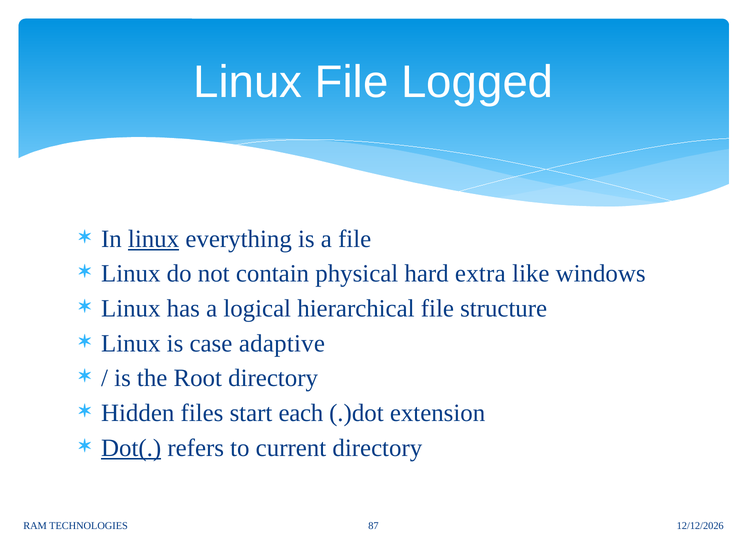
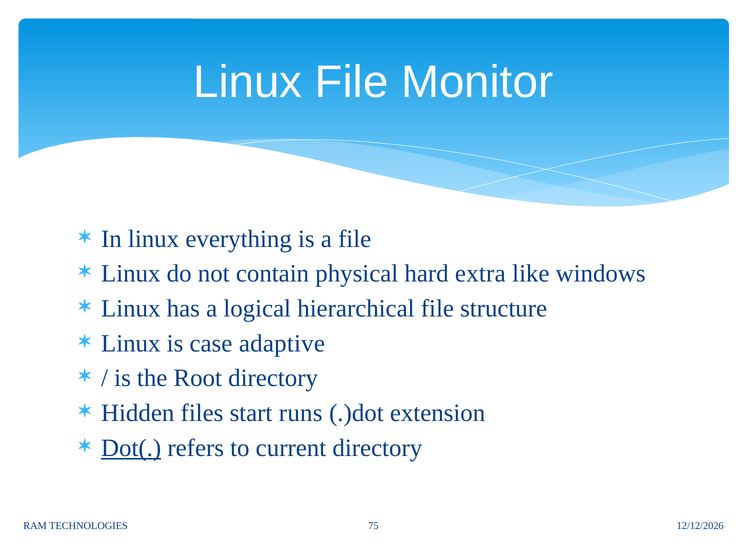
Logged: Logged -> Monitor
linux at (154, 239) underline: present -> none
each: each -> runs
87: 87 -> 75
